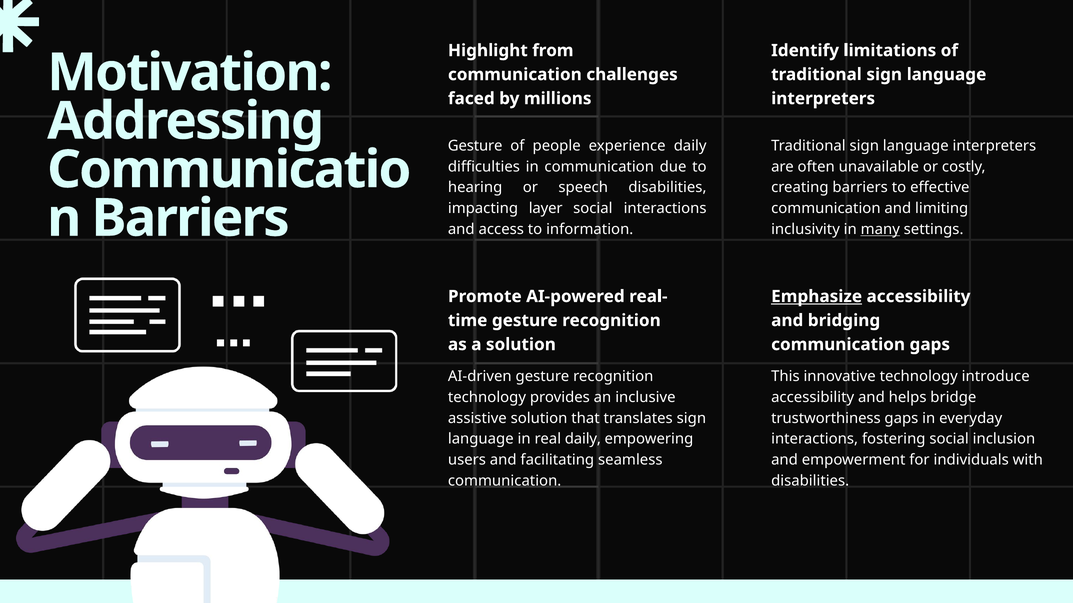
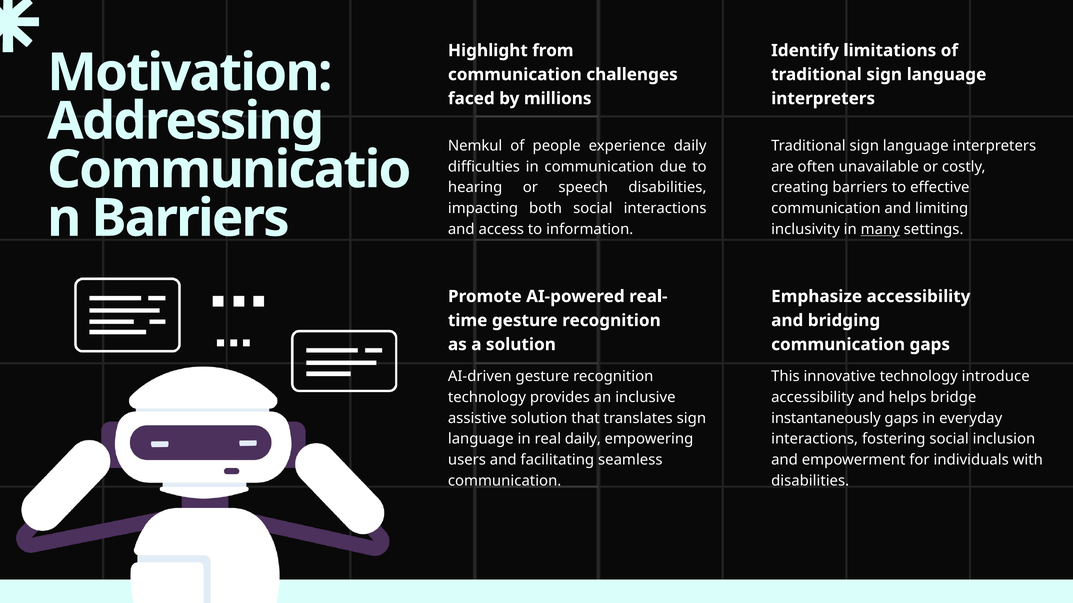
Gesture at (475, 146): Gesture -> Nemkul
layer: layer -> both
Emphasize underline: present -> none
trustworthiness: trustworthiness -> instantaneously
